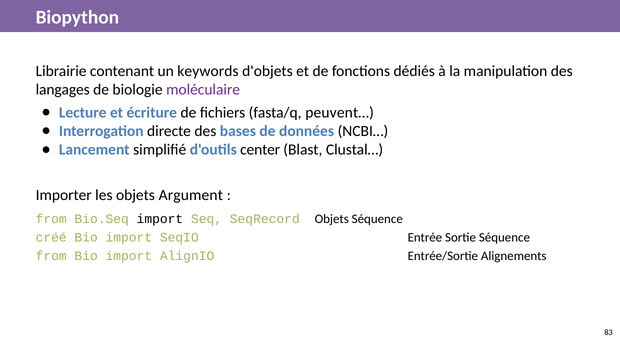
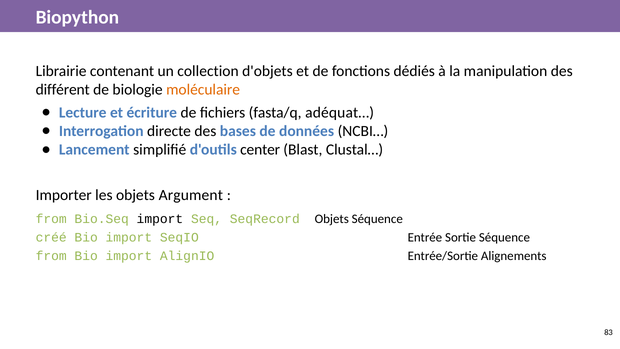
keywords: keywords -> collection
langages: langages -> différent
moléculaire colour: purple -> orange
peuvent…: peuvent… -> adéquat…
